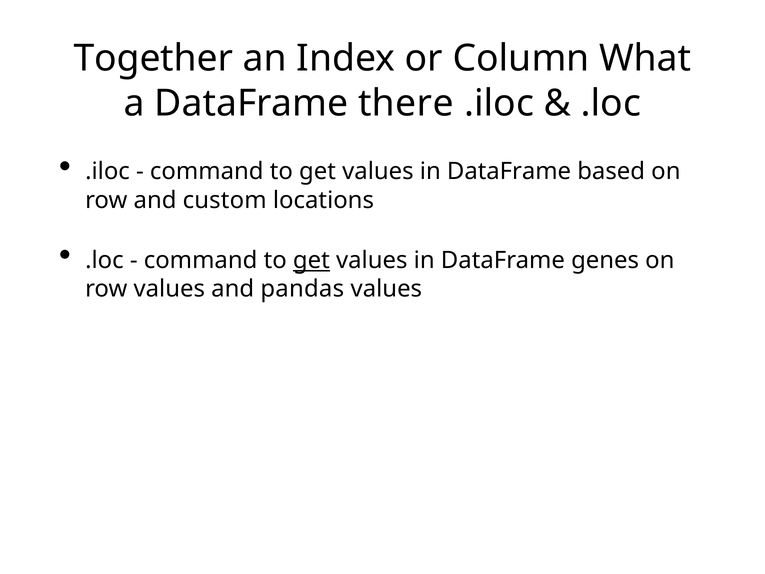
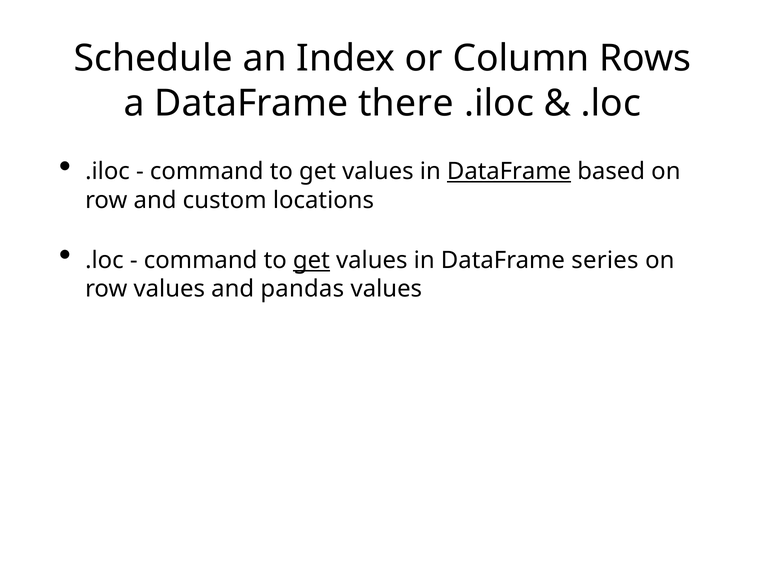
Together: Together -> Schedule
What: What -> Rows
DataFrame at (509, 171) underline: none -> present
genes: genes -> series
